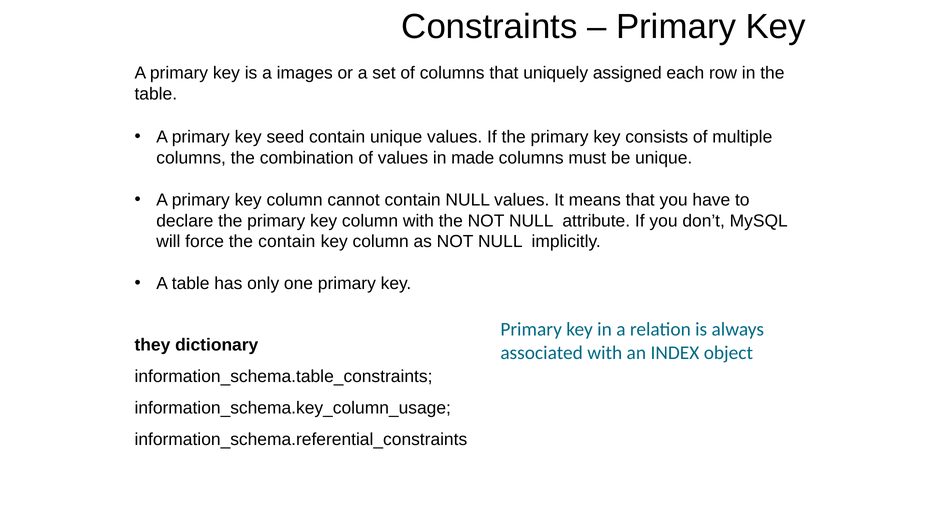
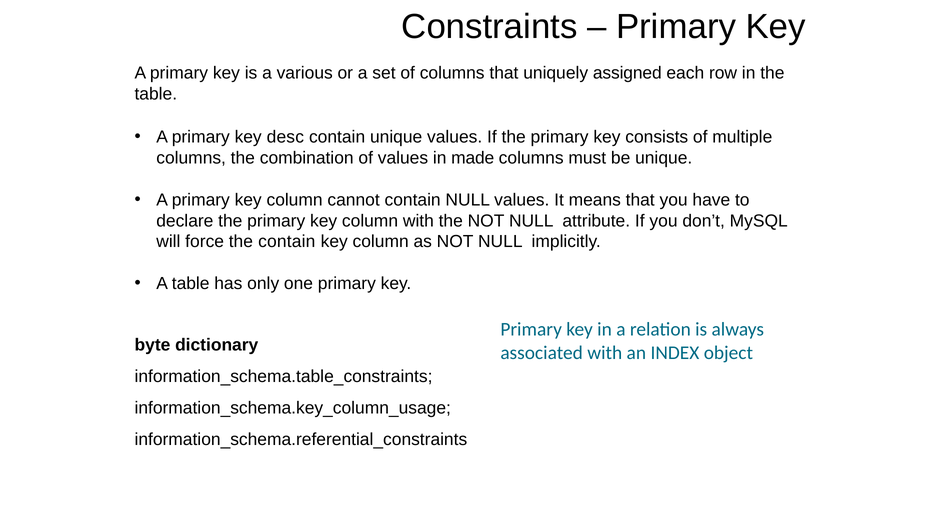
images: images -> various
seed: seed -> desc
they: they -> byte
